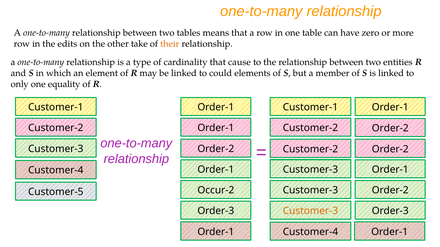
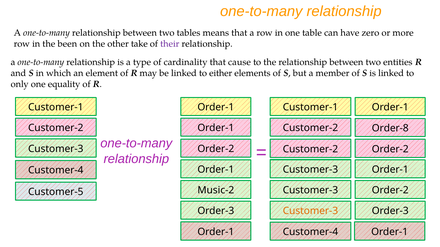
edits: edits -> been
their colour: orange -> purple
could: could -> either
Customer-2 Order-2: Order-2 -> Order-8
Occur-2: Occur-2 -> Music-2
